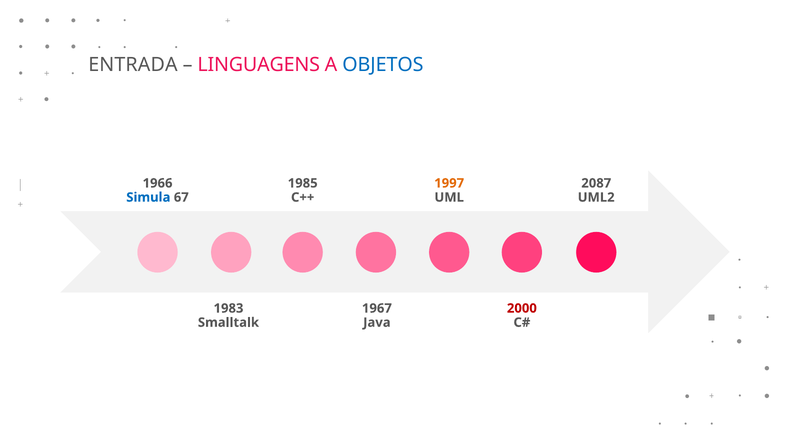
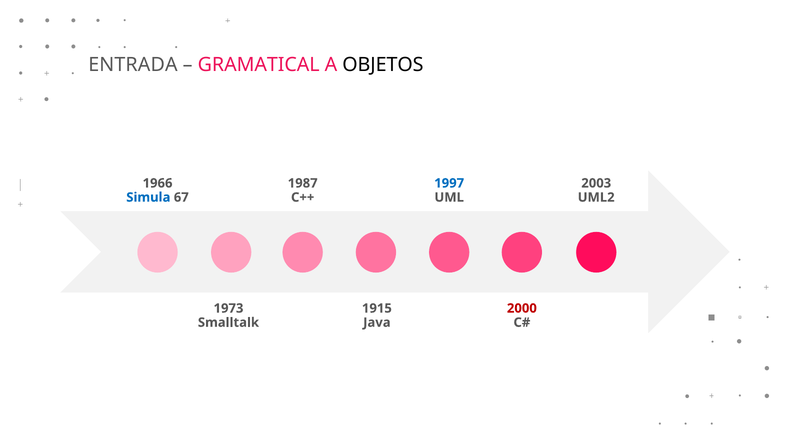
LINGUAGENS: LINGUAGENS -> GRAMATICAL
OBJETOS colour: blue -> black
1985: 1985 -> 1987
1997 colour: orange -> blue
2087: 2087 -> 2003
1983: 1983 -> 1973
1967: 1967 -> 1915
